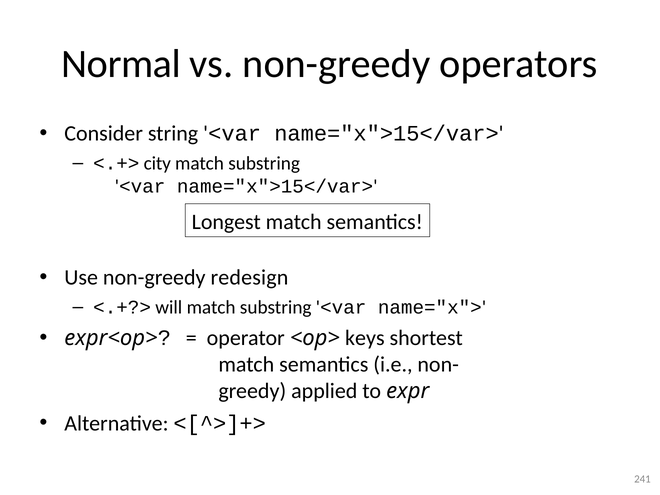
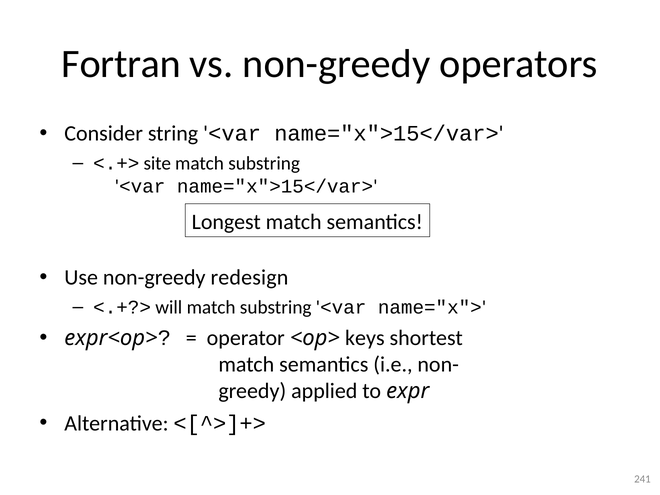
Normal: Normal -> Fortran
city: city -> site
